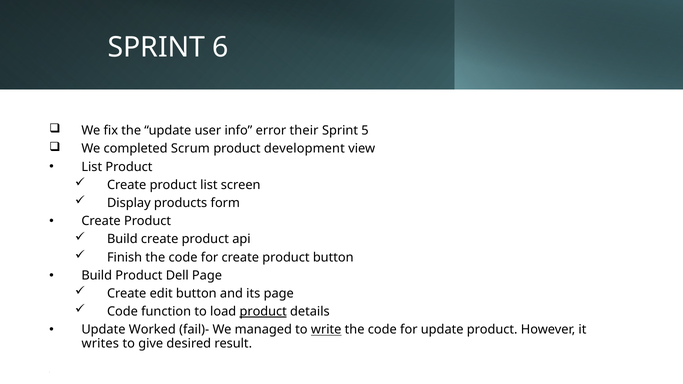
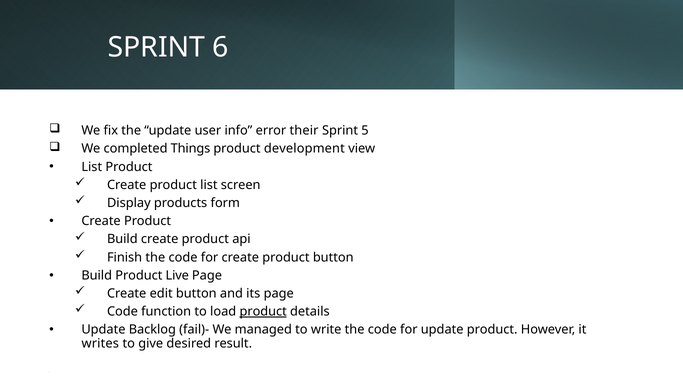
Scrum: Scrum -> Things
Dell: Dell -> Live
Worked: Worked -> Backlog
write underline: present -> none
